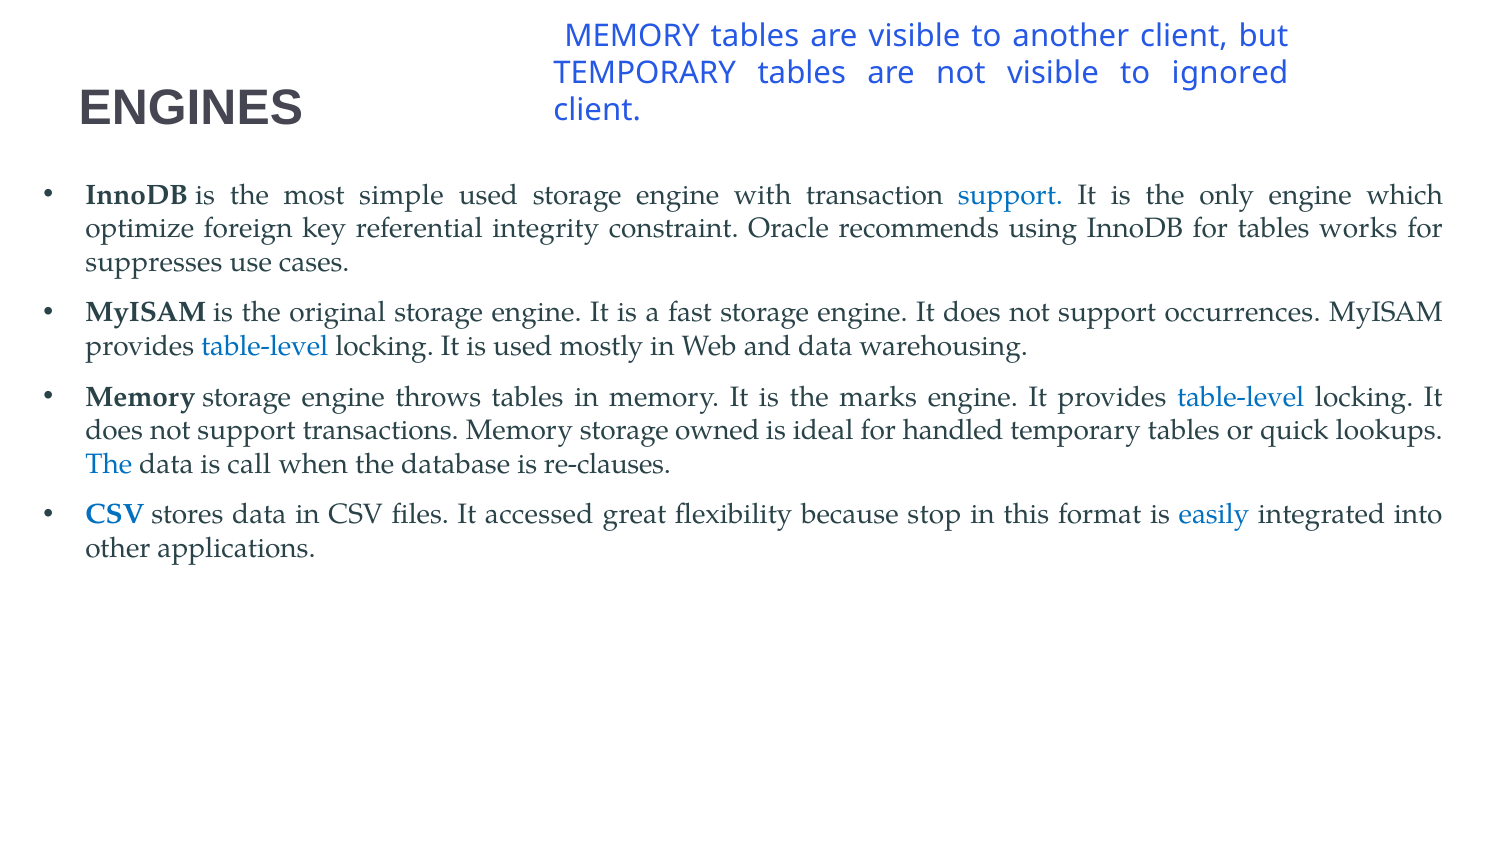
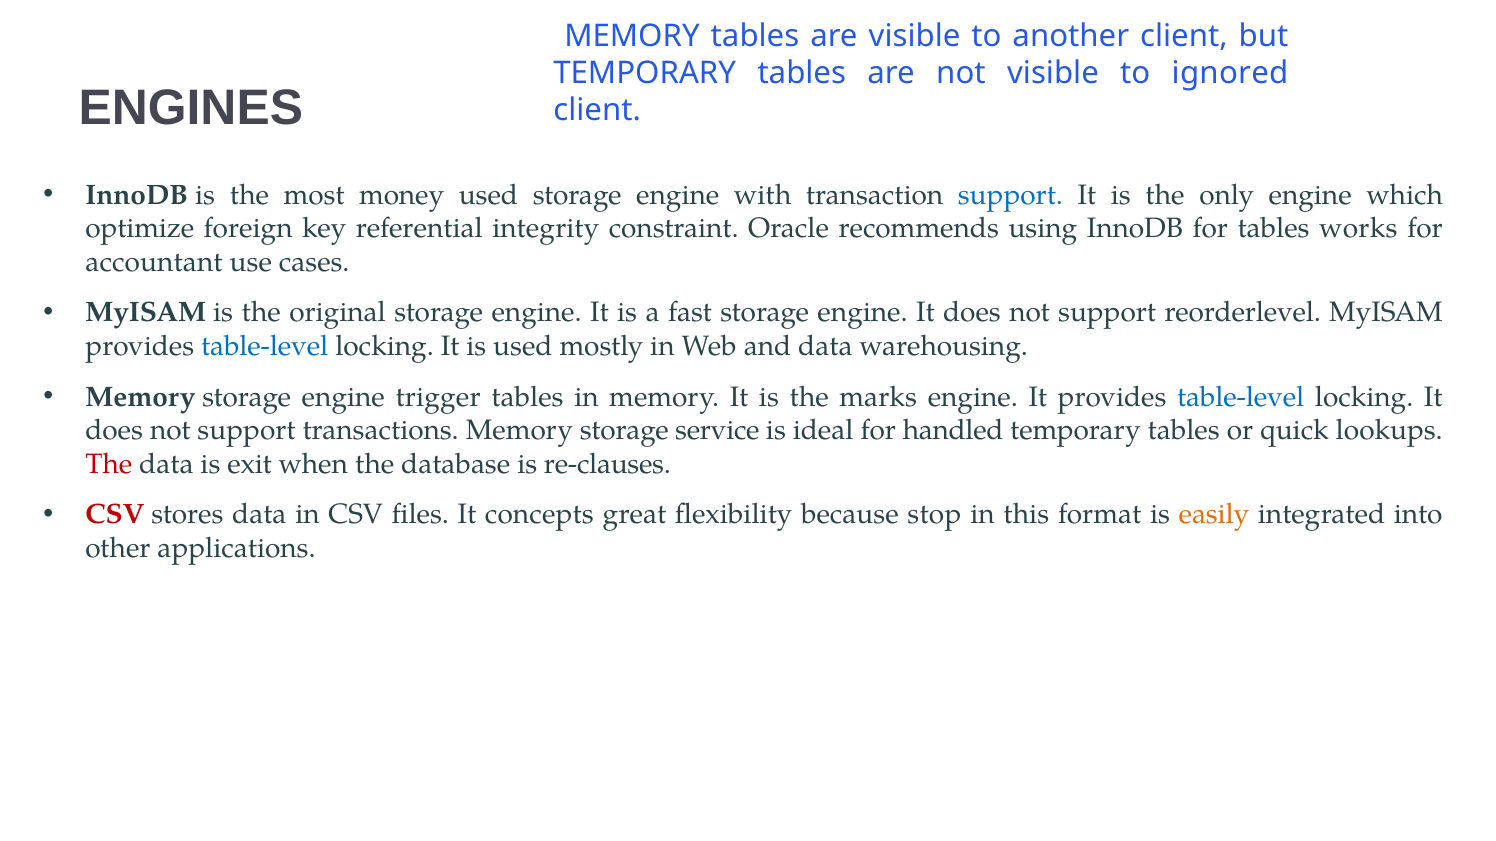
simple: simple -> money
suppresses: suppresses -> accountant
occurrences: occurrences -> reorderlevel
throws: throws -> trigger
owned: owned -> service
The at (109, 464) colour: blue -> red
call: call -> exit
CSV at (115, 515) colour: blue -> red
accessed: accessed -> concepts
easily colour: blue -> orange
